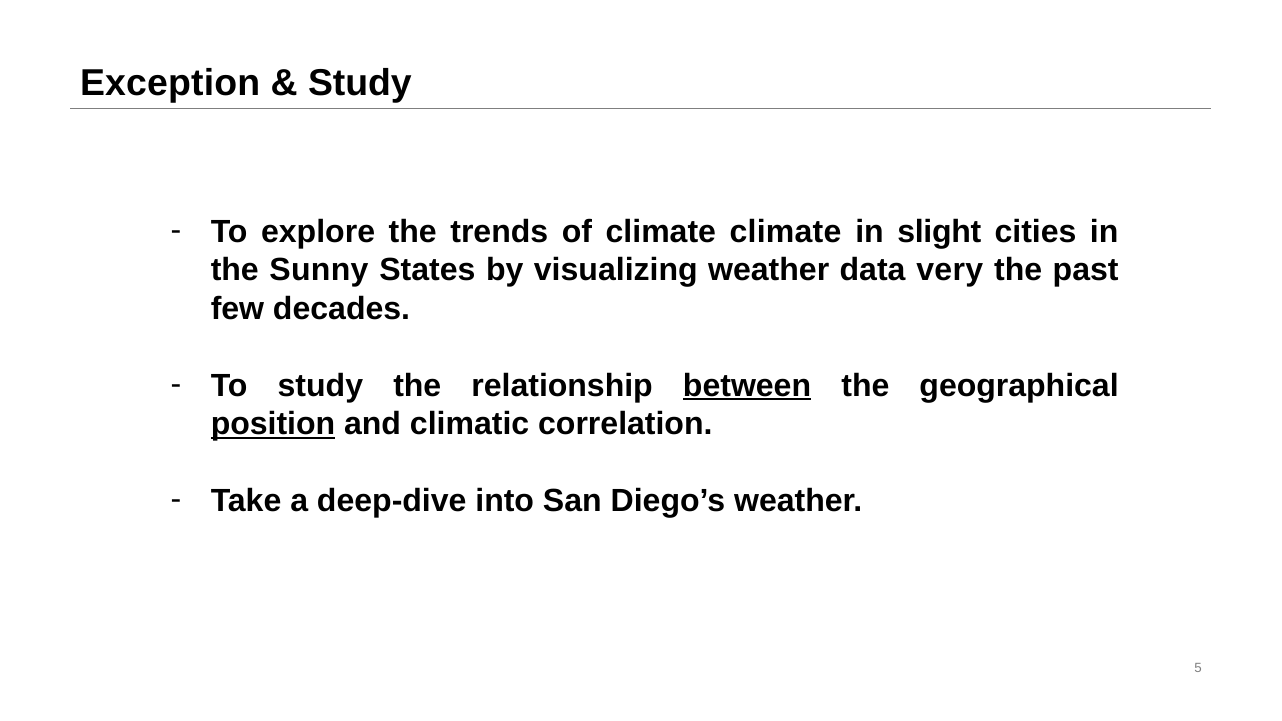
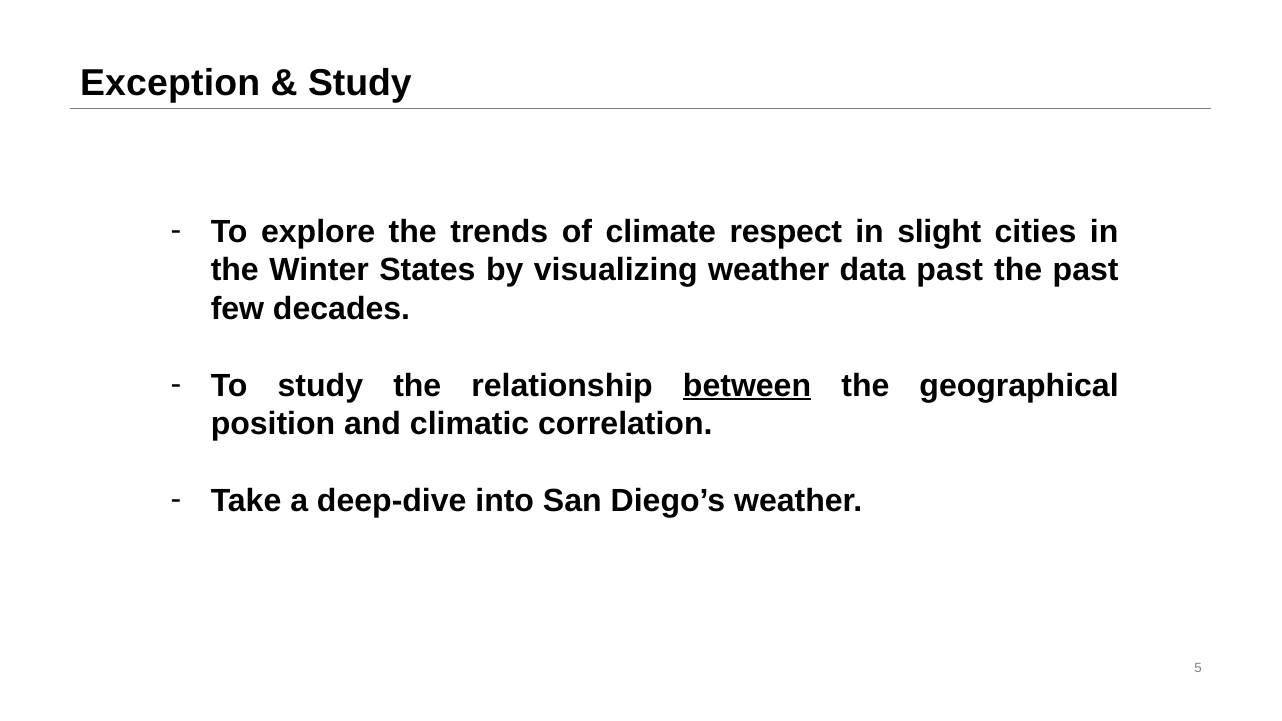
climate climate: climate -> respect
Sunny: Sunny -> Winter
data very: very -> past
position underline: present -> none
